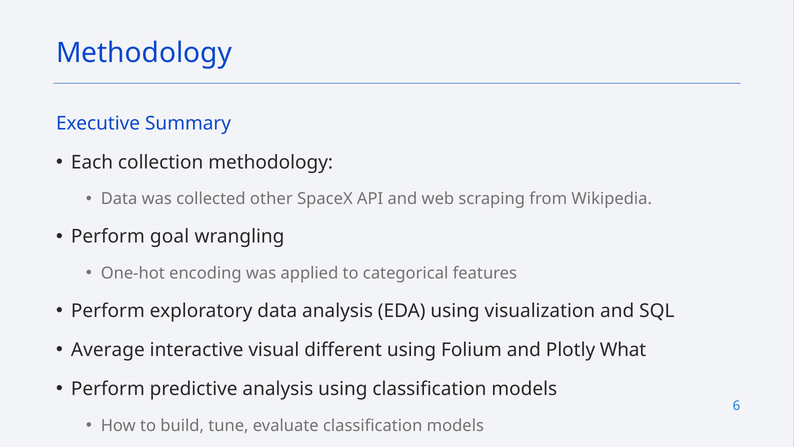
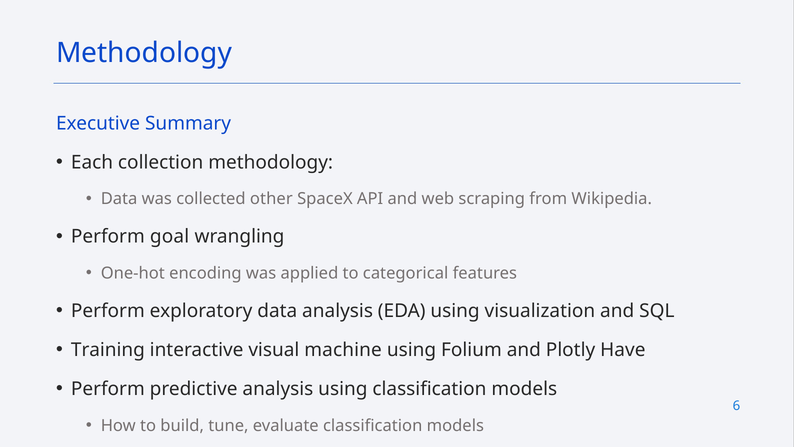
Average: Average -> Training
different: different -> machine
What: What -> Have
